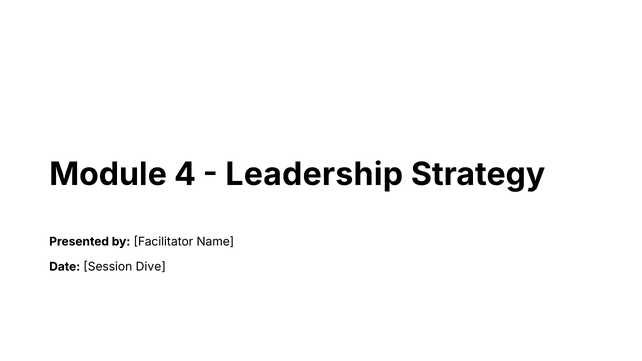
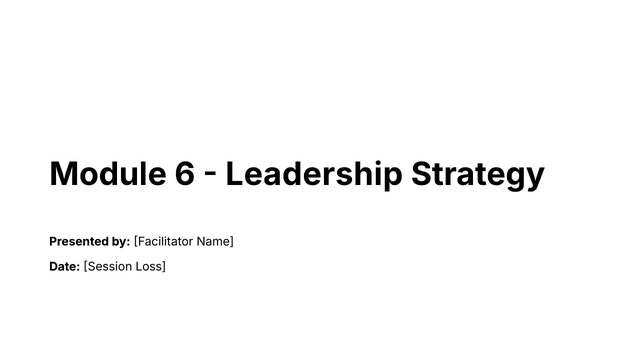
4: 4 -> 6
Dive: Dive -> Loss
